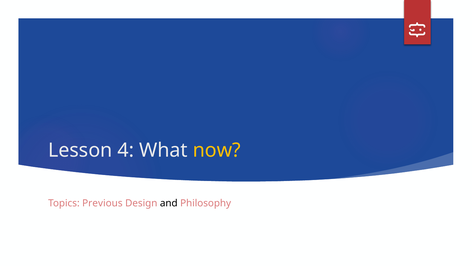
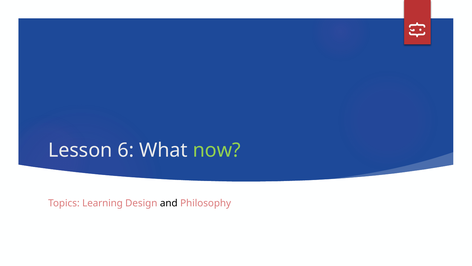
4: 4 -> 6
now colour: yellow -> light green
Previous: Previous -> Learning
